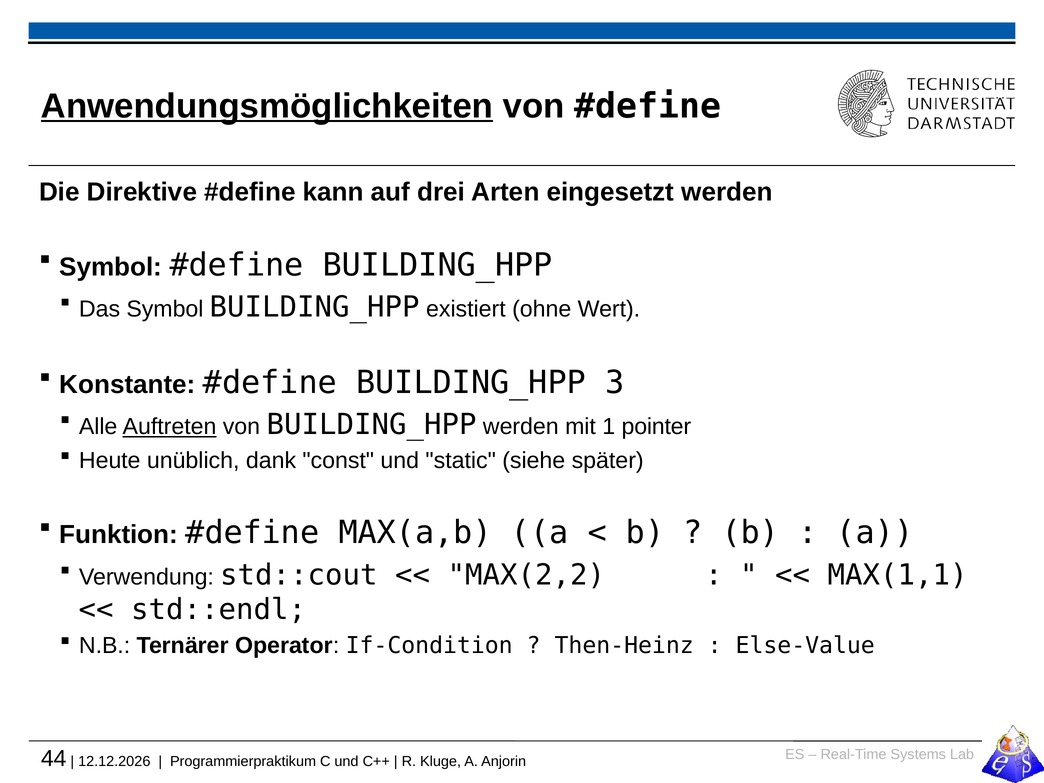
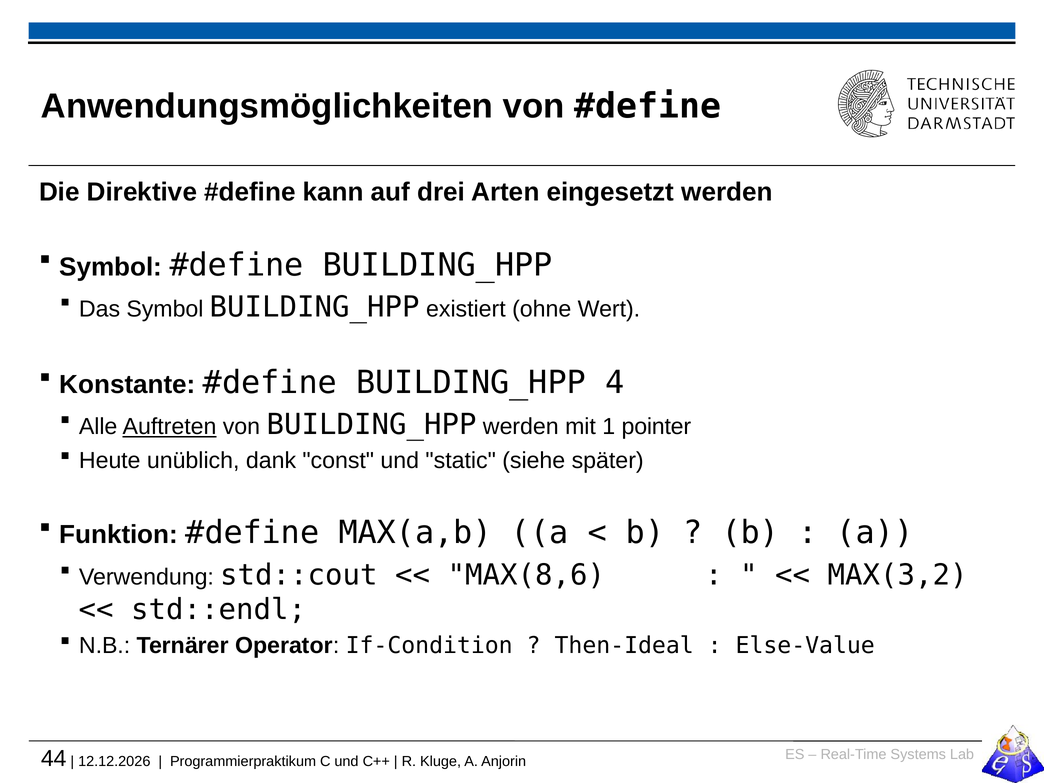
Anwendungsmöglichkeiten underline: present -> none
3: 3 -> 4
MAX(2,2: MAX(2,2 -> MAX(8,6
MAX(1,1: MAX(1,1 -> MAX(3,2
Then-Heinz: Then-Heinz -> Then-Ideal
